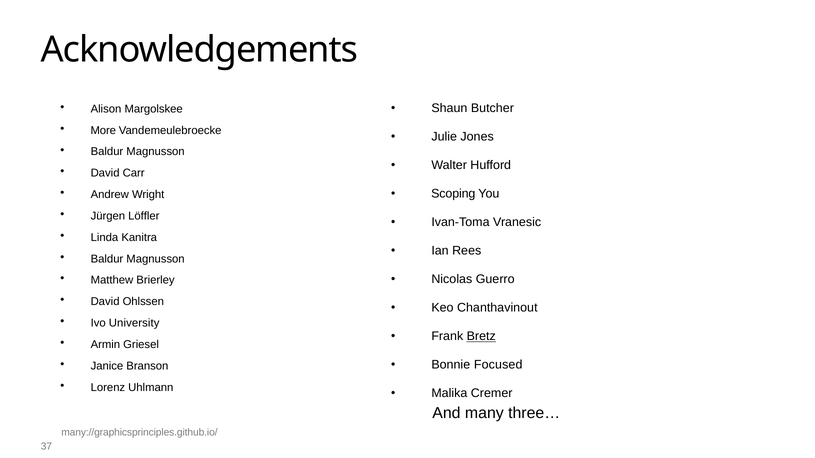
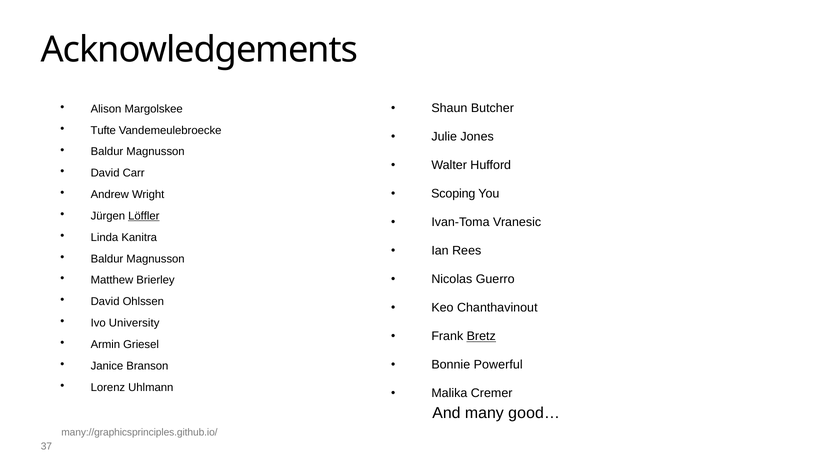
More: More -> Tufte
Löffler underline: none -> present
Focused: Focused -> Powerful
three…: three… -> good…
